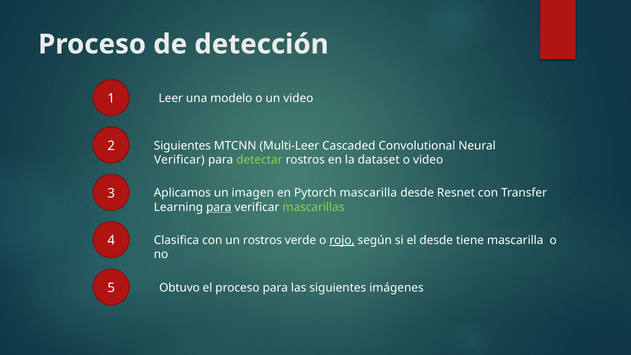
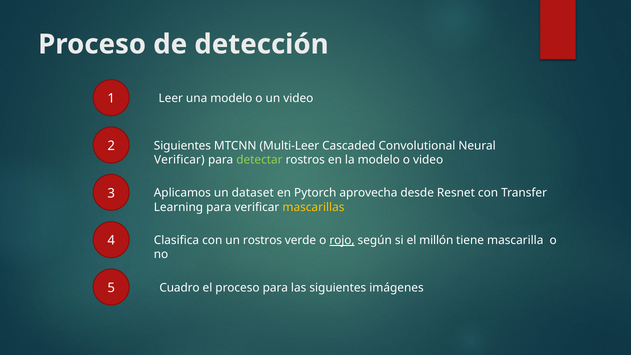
la dataset: dataset -> modelo
imagen: imagen -> dataset
Pytorch mascarilla: mascarilla -> aprovecha
para at (219, 207) underline: present -> none
mascarillas colour: light green -> yellow
el desde: desde -> millón
Obtuvo: Obtuvo -> Cuadro
